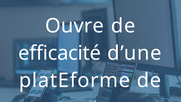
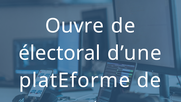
efficacité: efficacité -> électoral
